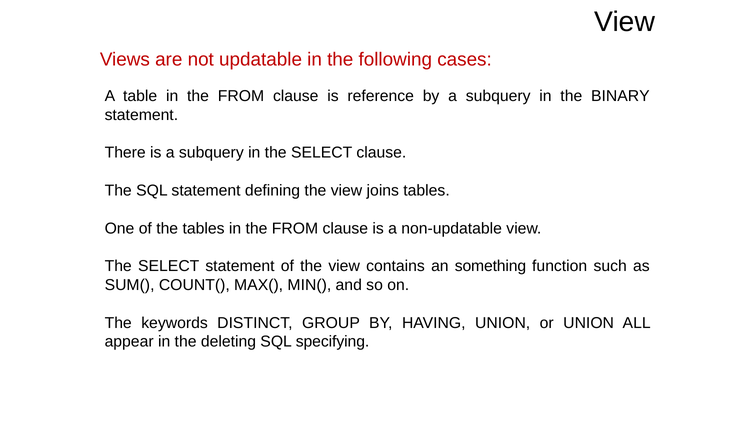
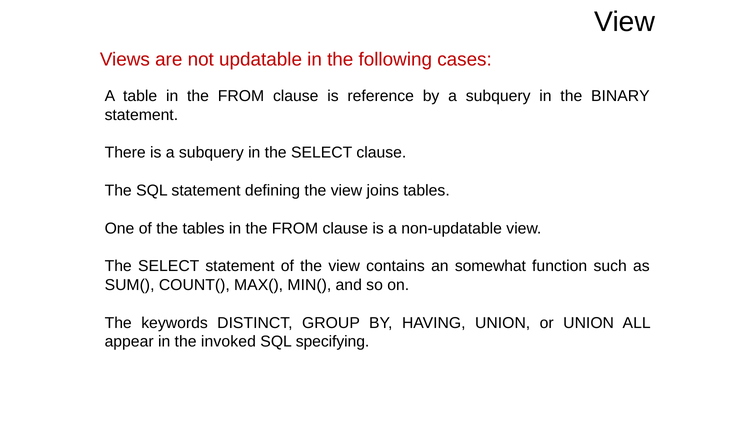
something: something -> somewhat
deleting: deleting -> invoked
